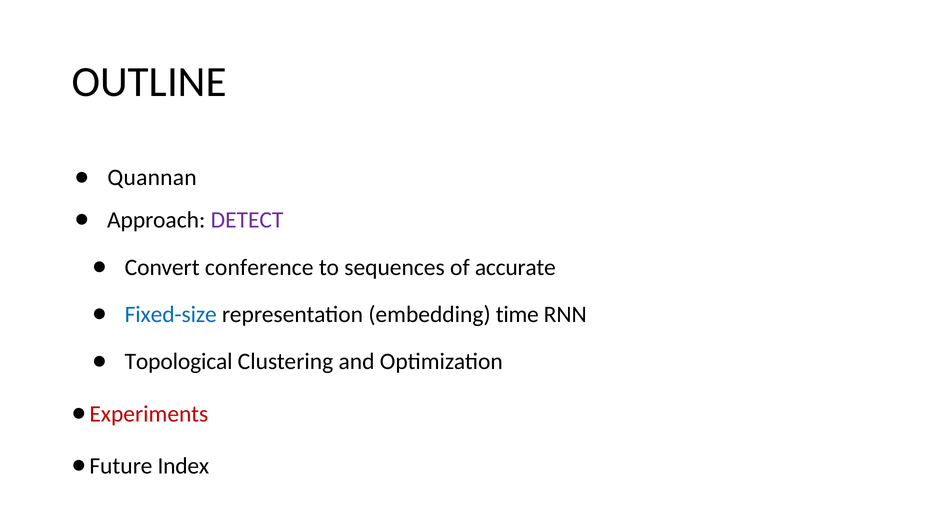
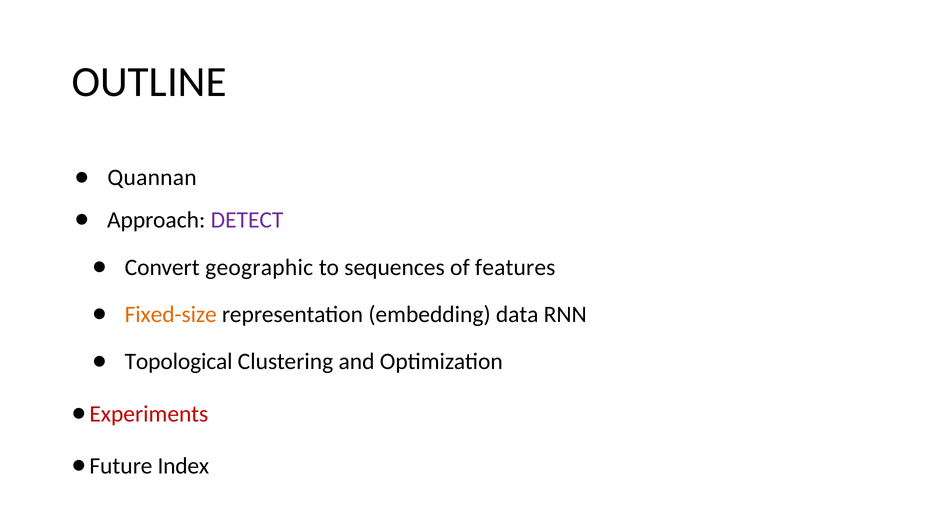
conference: conference -> geographic
accurate: accurate -> features
Fixed-size colour: blue -> orange
time: time -> data
